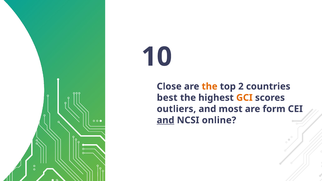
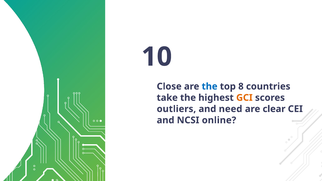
the at (210, 86) colour: orange -> blue
2: 2 -> 8
best: best -> take
most: most -> need
form: form -> clear
and at (166, 120) underline: present -> none
